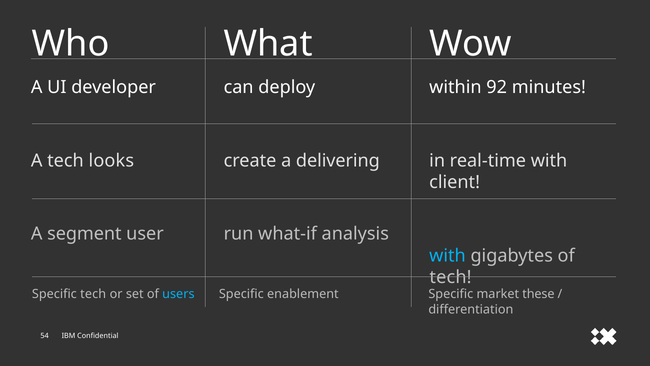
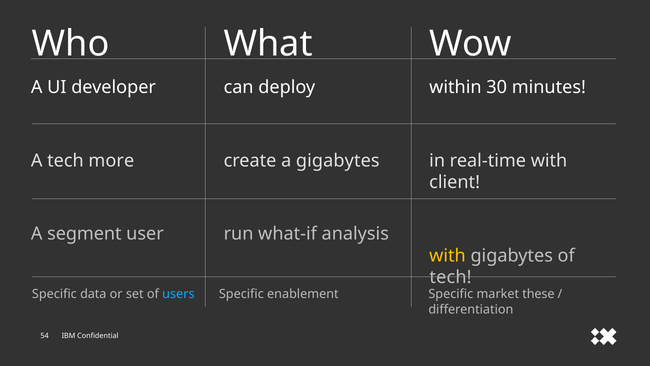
92: 92 -> 30
looks: looks -> more
a delivering: delivering -> gigabytes
with at (447, 255) colour: light blue -> yellow
Specific tech: tech -> data
